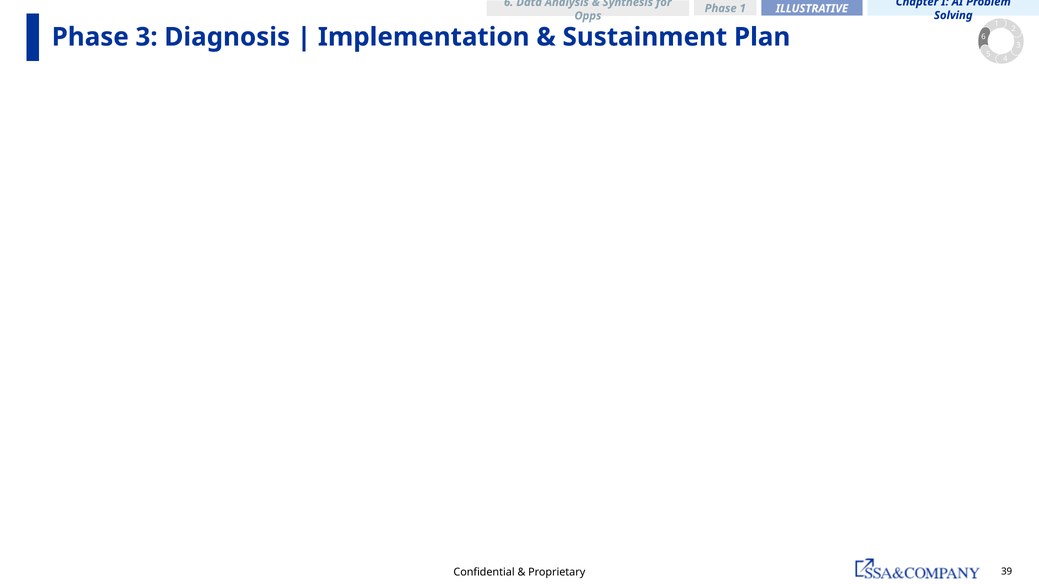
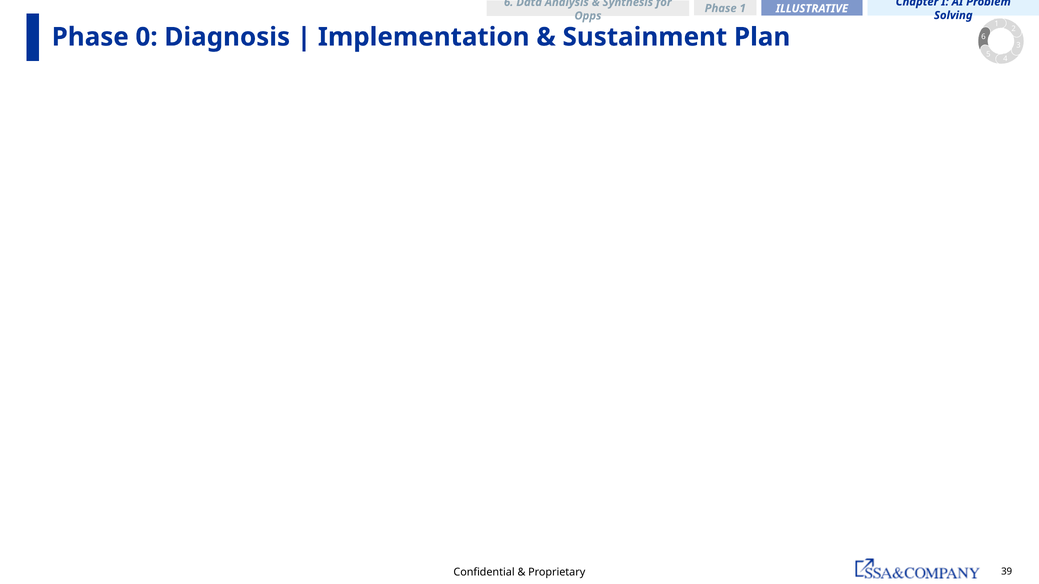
Phase 3: 3 -> 0
